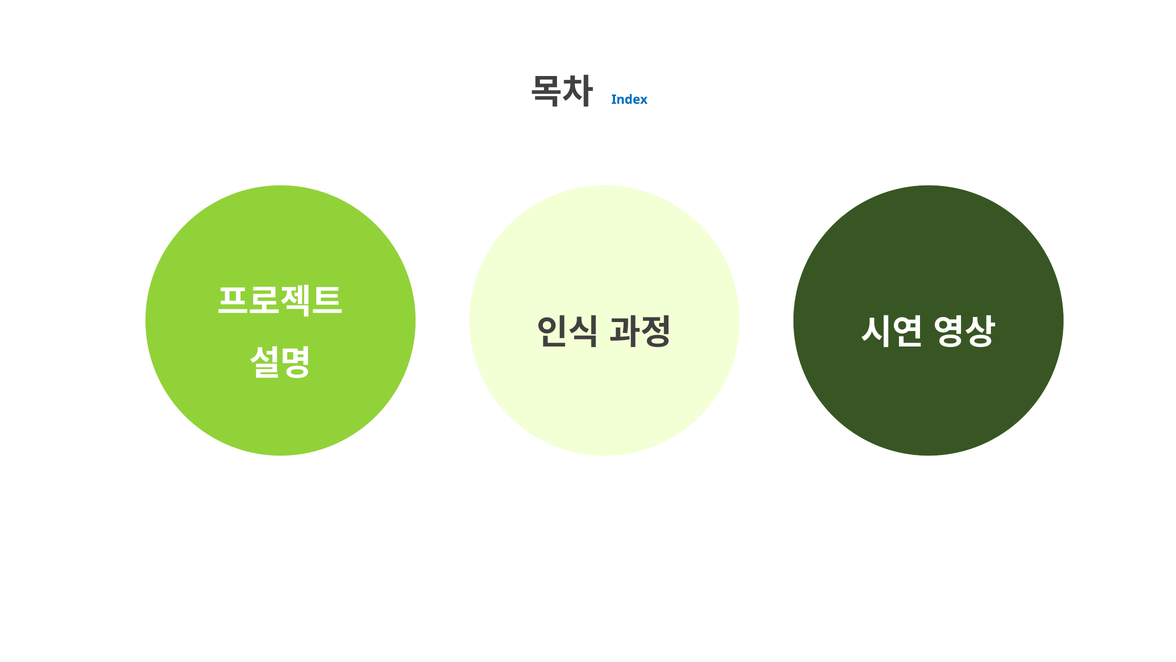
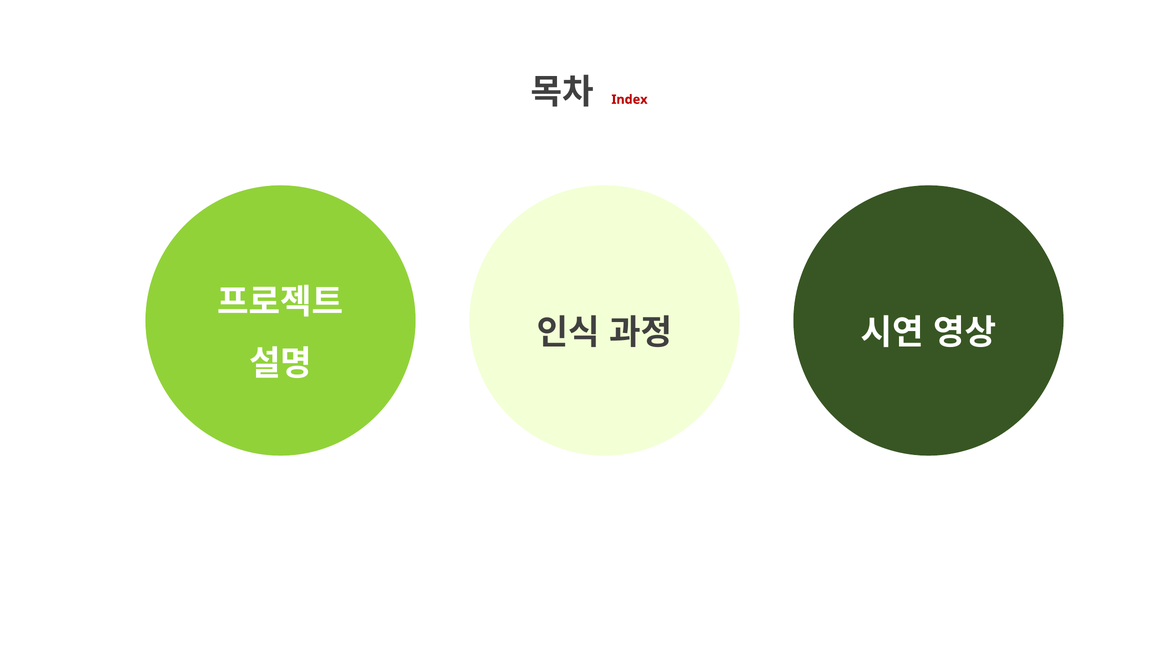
Index colour: blue -> red
